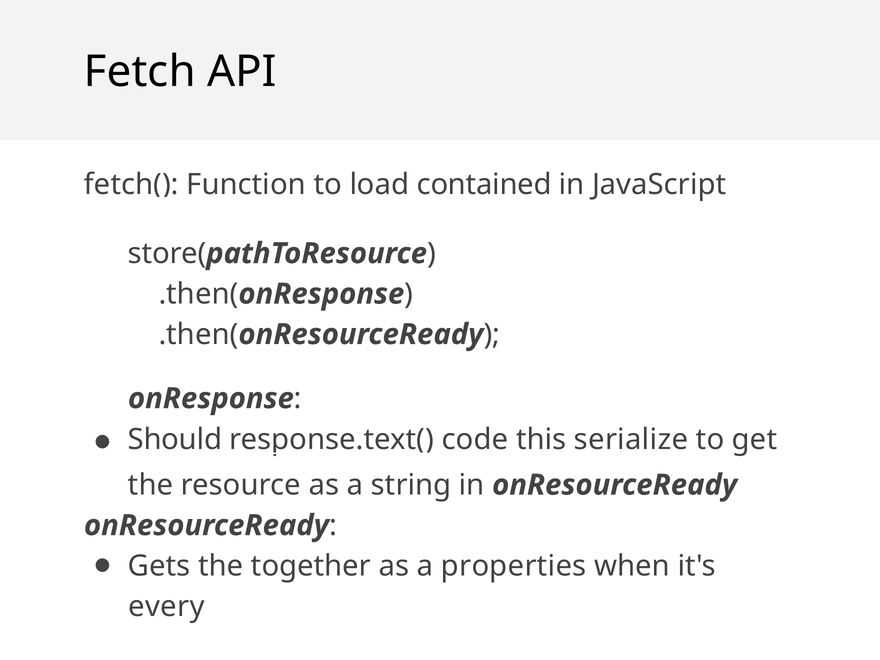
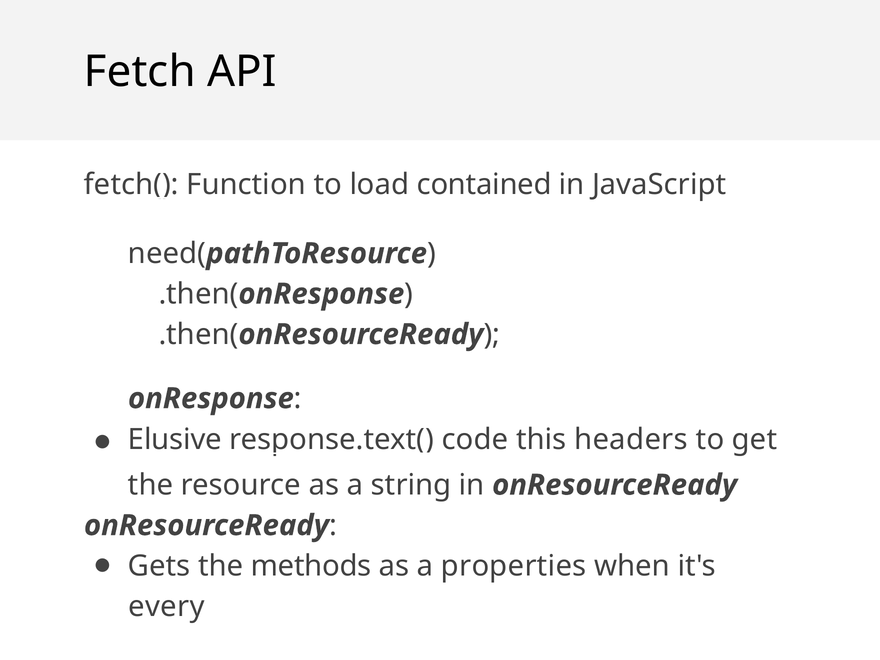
store(: store( -> need(
Should: Should -> Elusive
serialize: serialize -> headers
together: together -> methods
